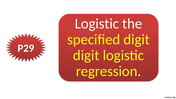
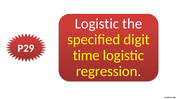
digit at (86, 55): digit -> time
